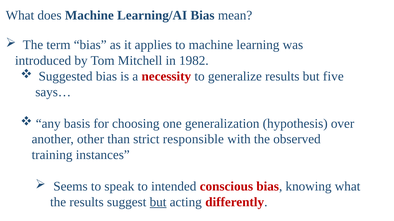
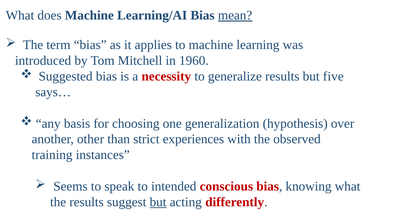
mean underline: none -> present
1982: 1982 -> 1960
responsible: responsible -> experiences
